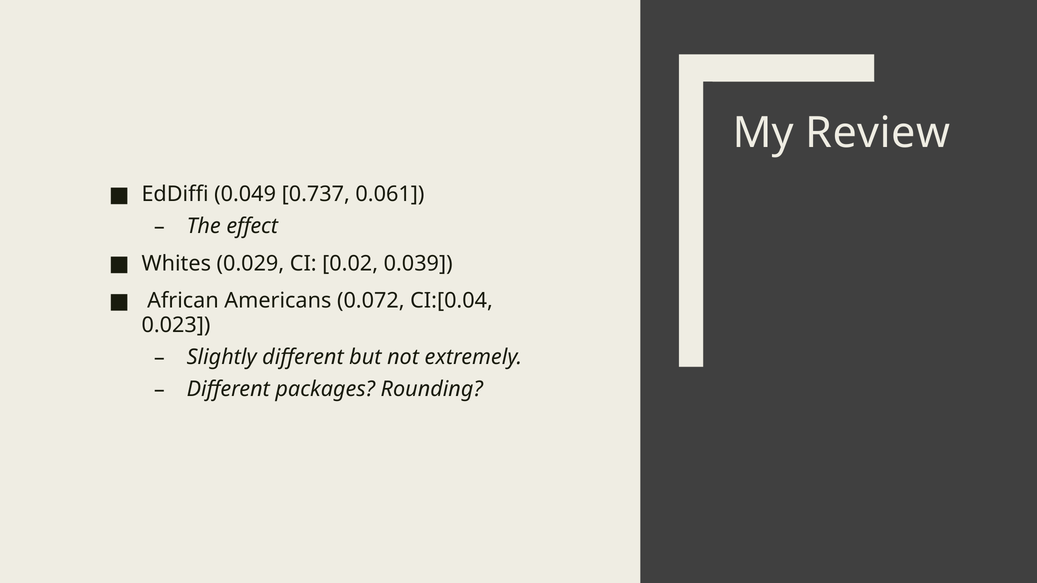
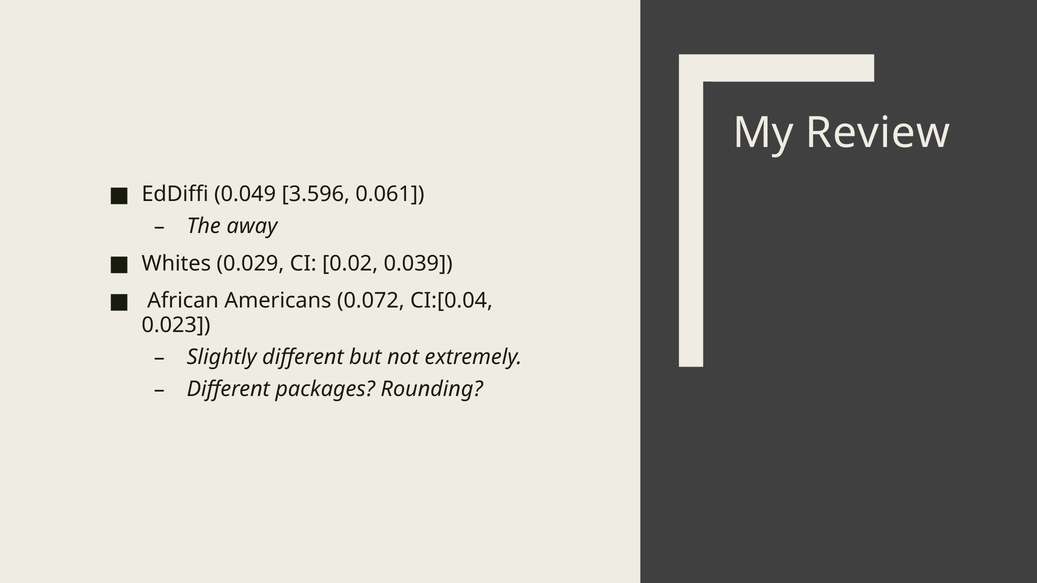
0.737: 0.737 -> 3.596
effect: effect -> away
